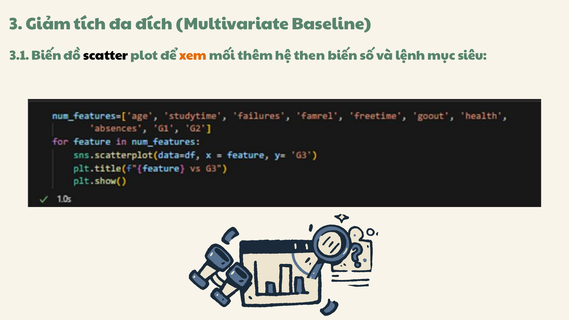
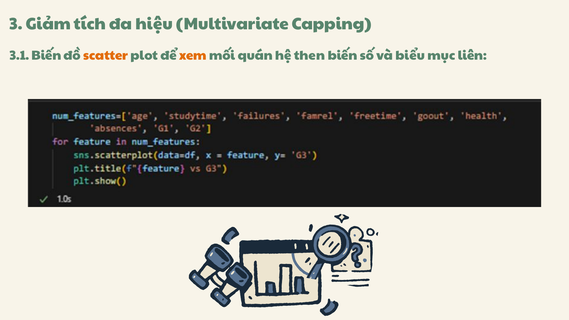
đích: đích -> hiệu
Baseline: Baseline -> Capping
scatter colour: black -> orange
thêm: thêm -> quán
lệnh: lệnh -> biểu
siêu: siêu -> liên
